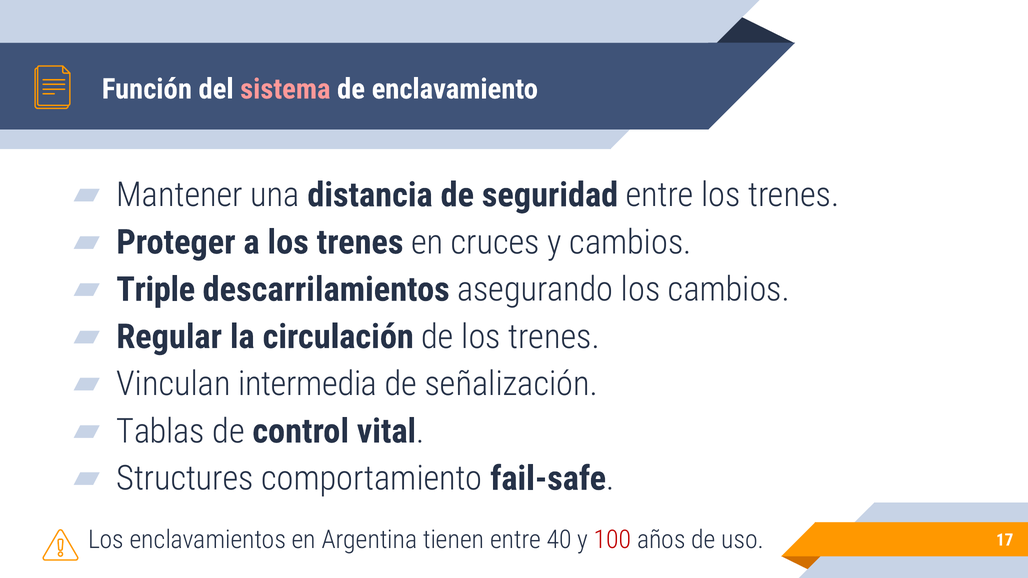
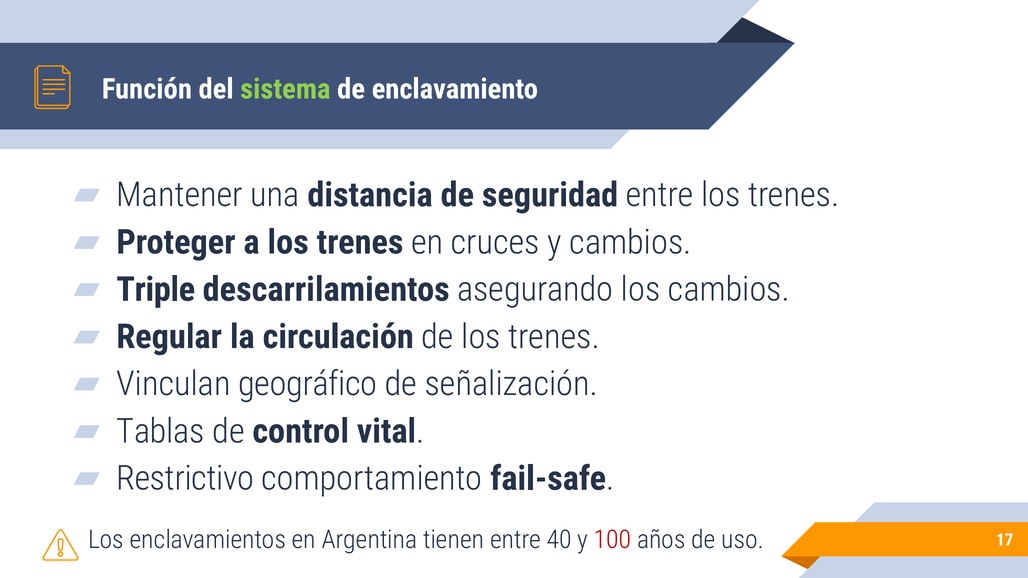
sistema colour: pink -> light green
intermedia: intermedia -> geográfico
Structures: Structures -> Restrictivo
